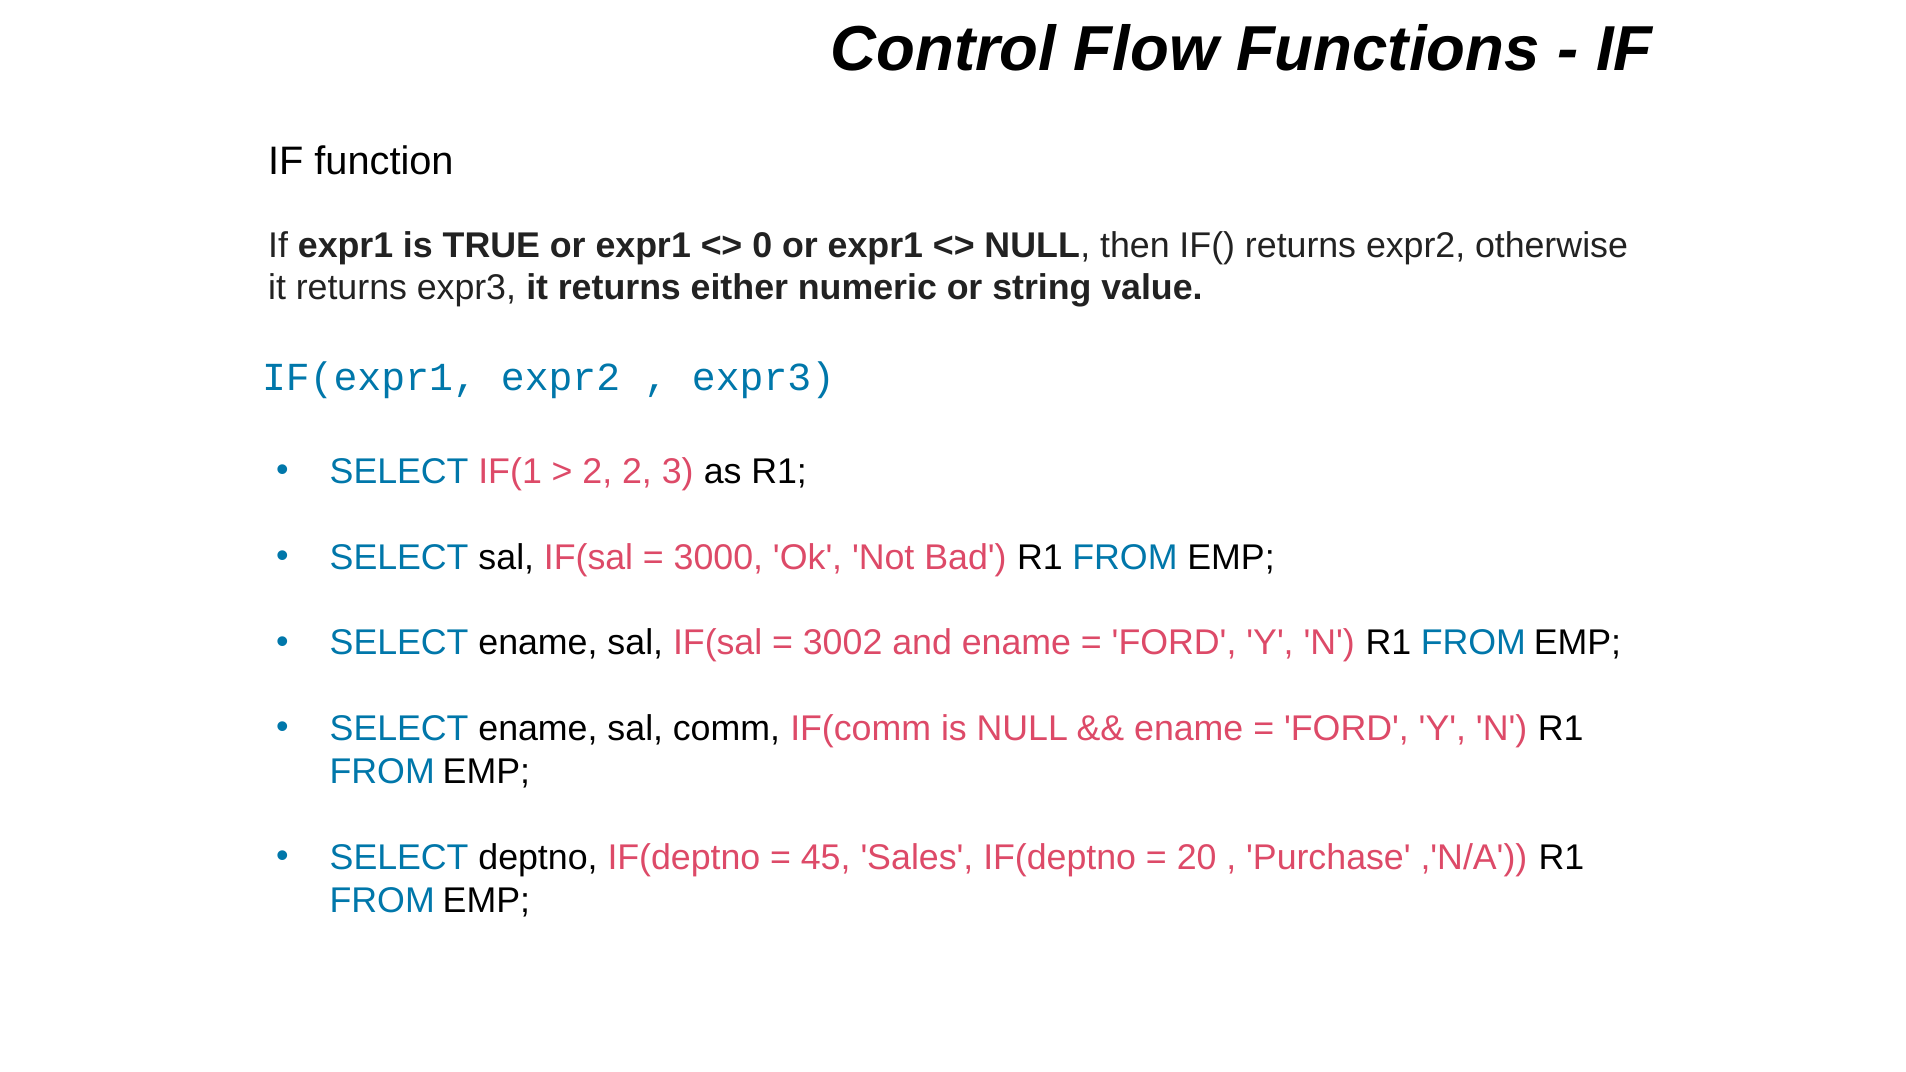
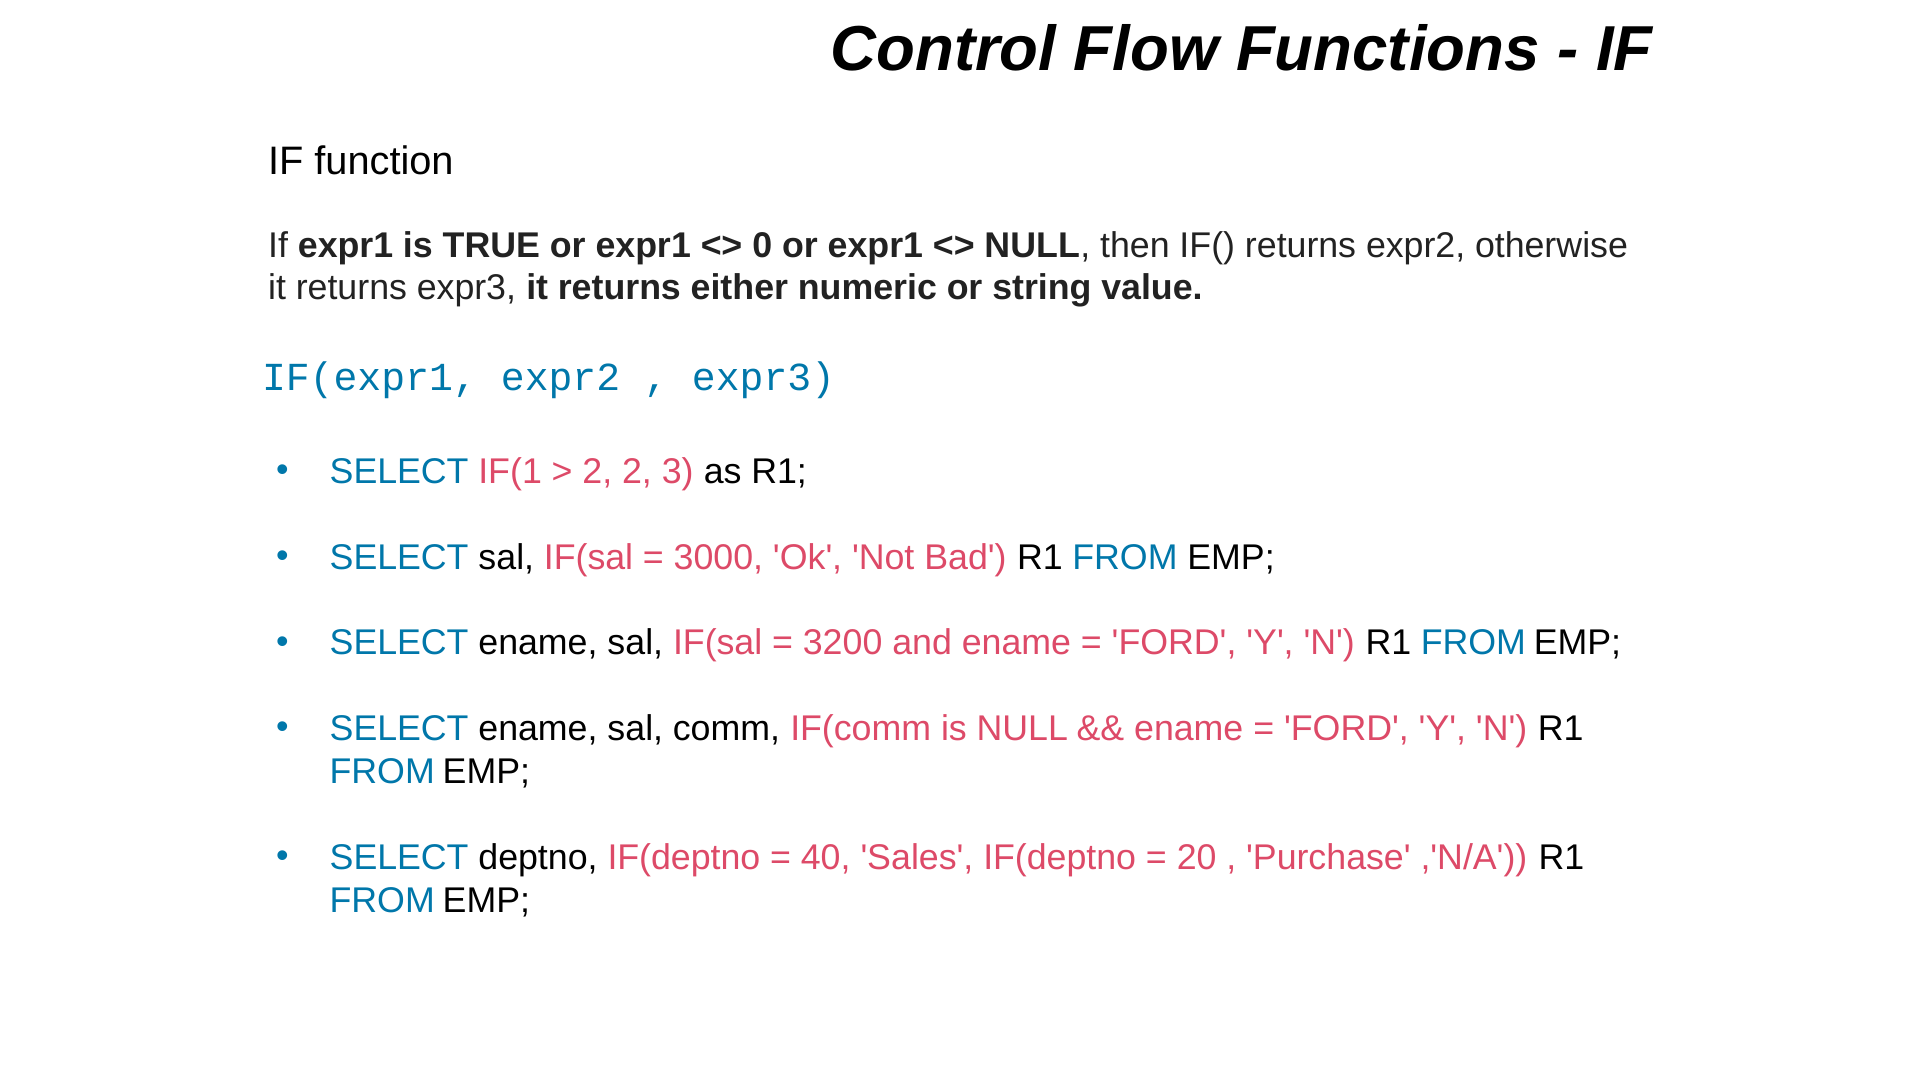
3002: 3002 -> 3200
45: 45 -> 40
